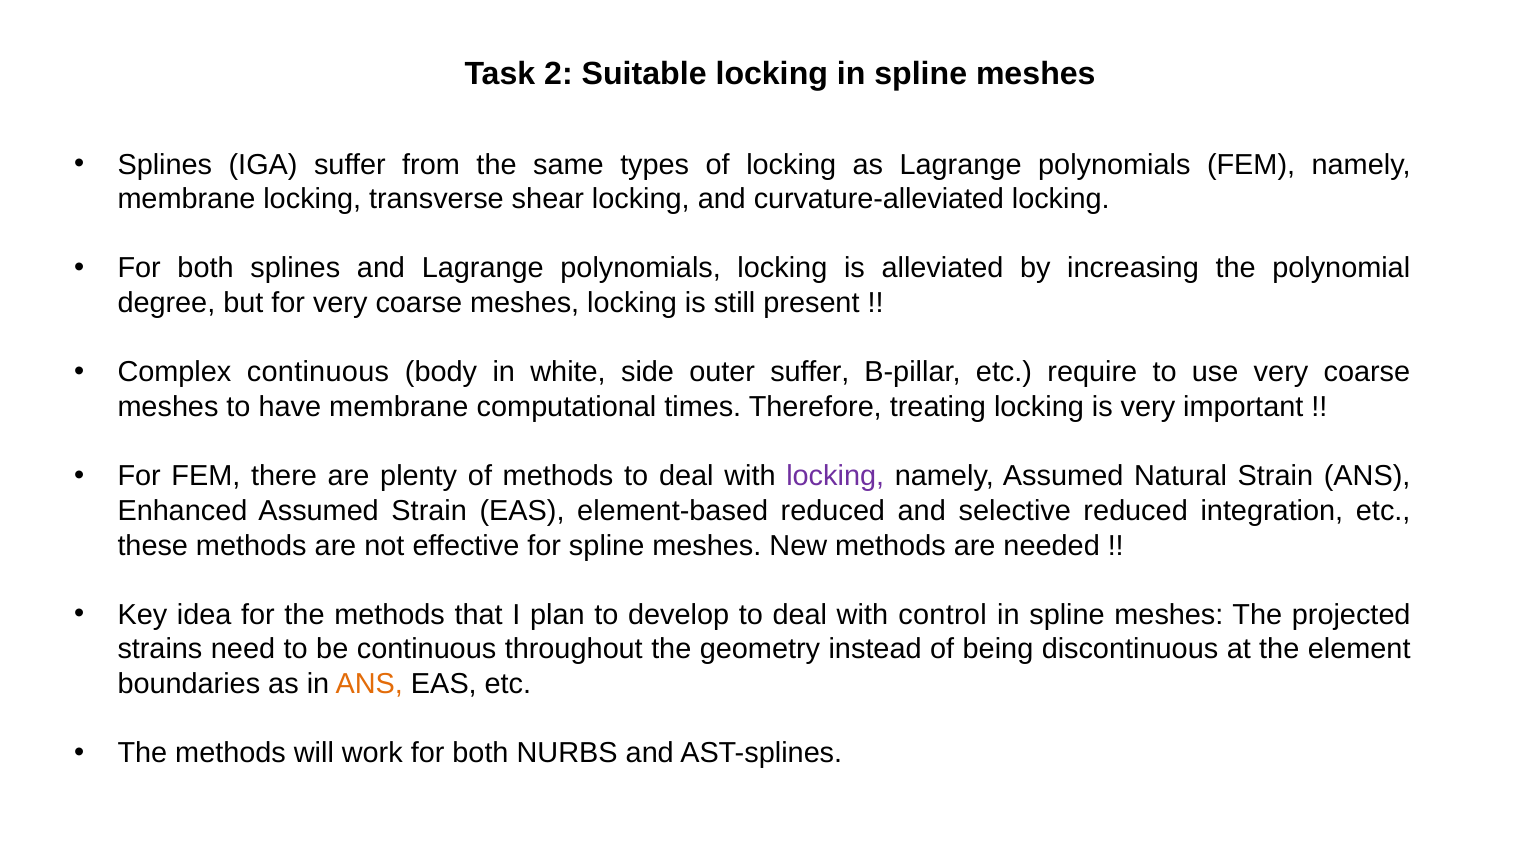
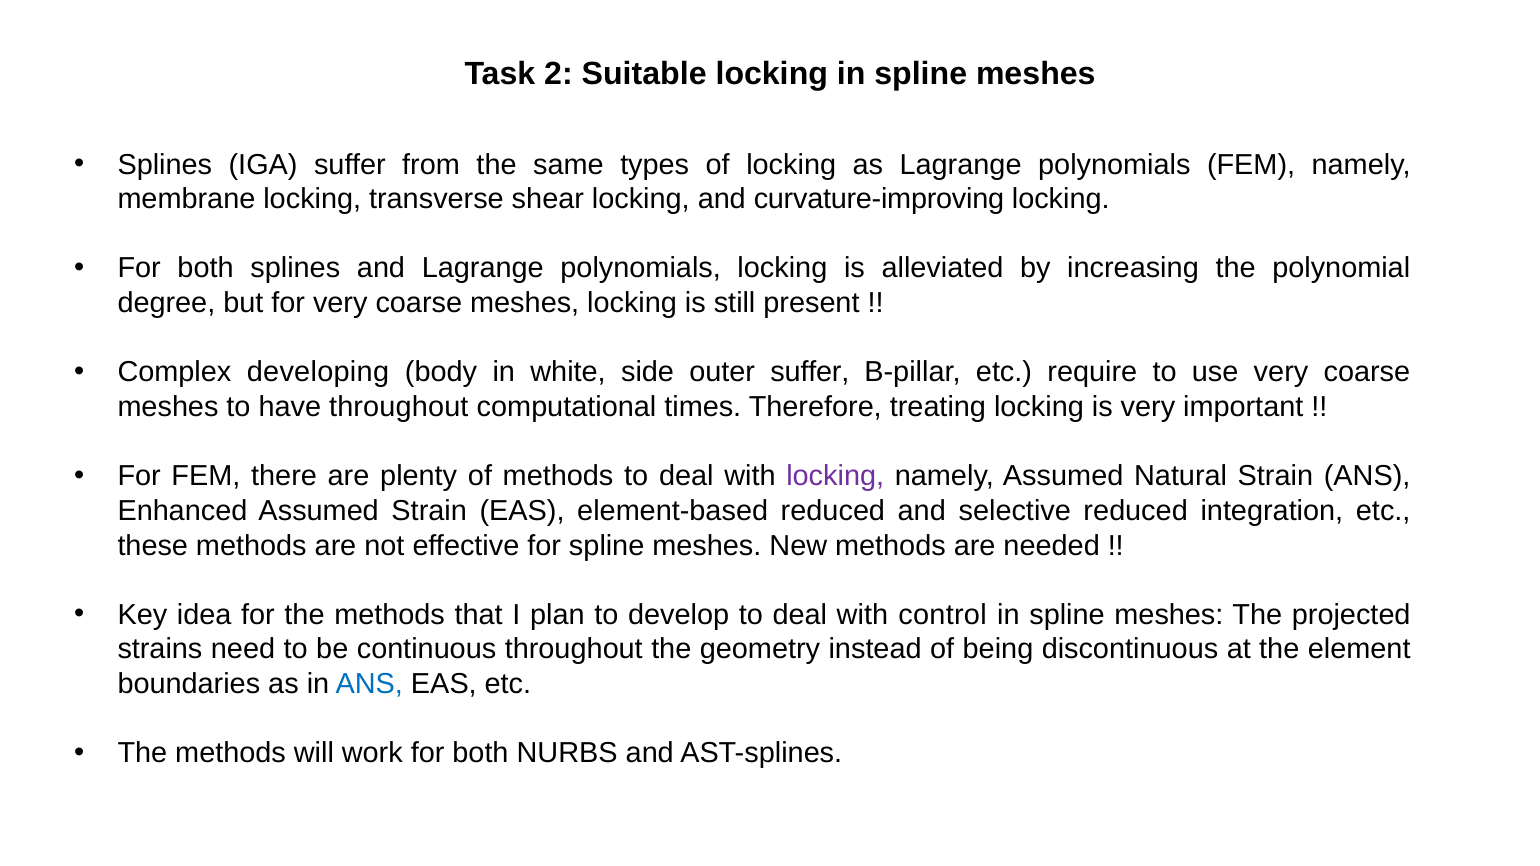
curvature-alleviated: curvature-alleviated -> curvature-improving
Complex continuous: continuous -> developing
have membrane: membrane -> throughout
ANS at (369, 684) colour: orange -> blue
